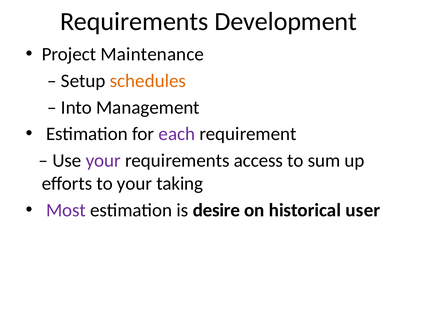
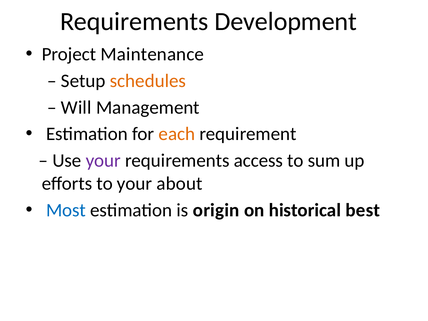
Into: Into -> Will
each colour: purple -> orange
taking: taking -> about
Most colour: purple -> blue
desire: desire -> origin
user: user -> best
